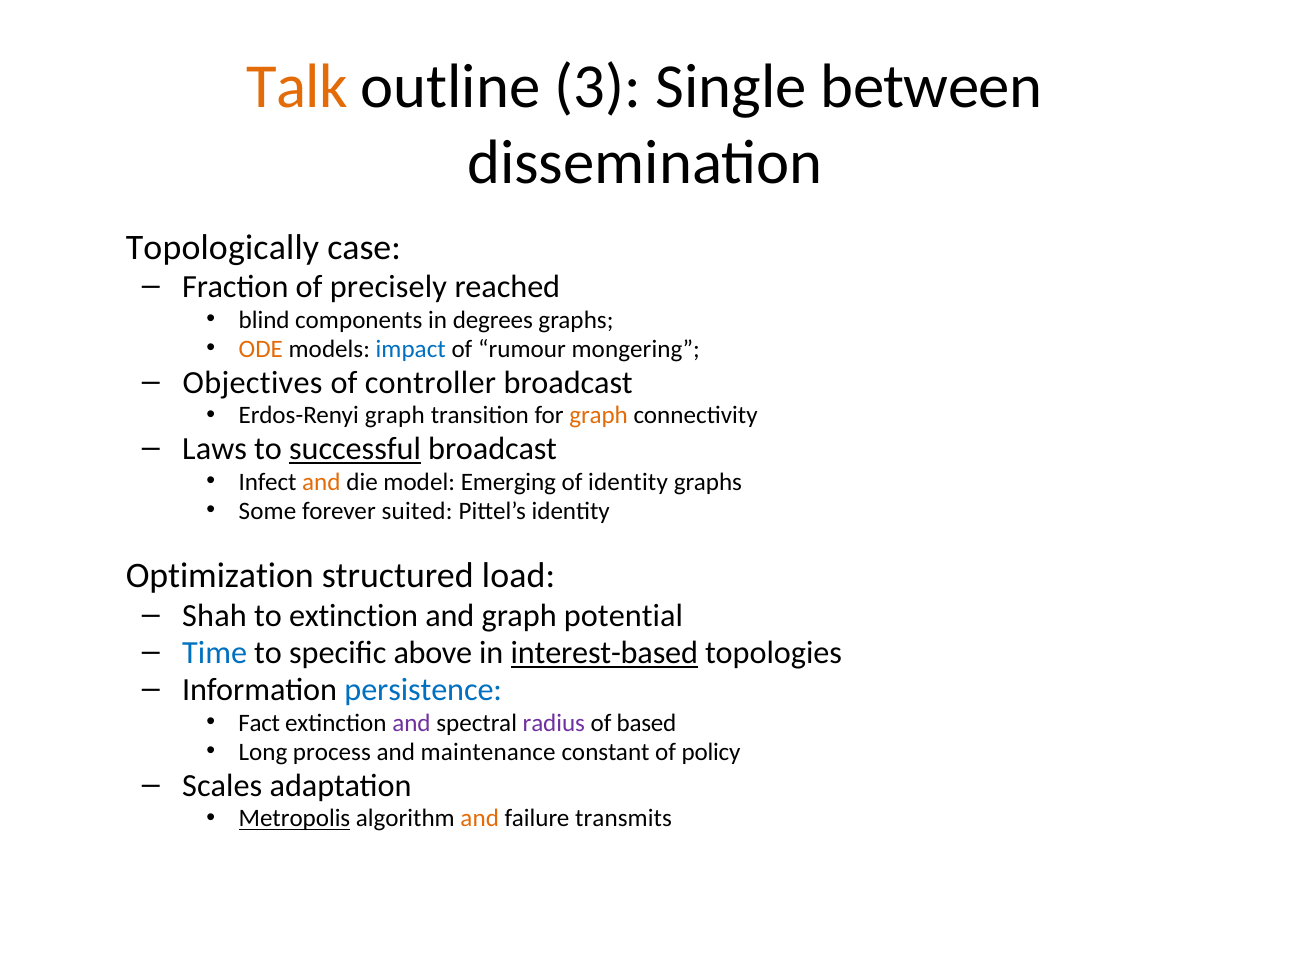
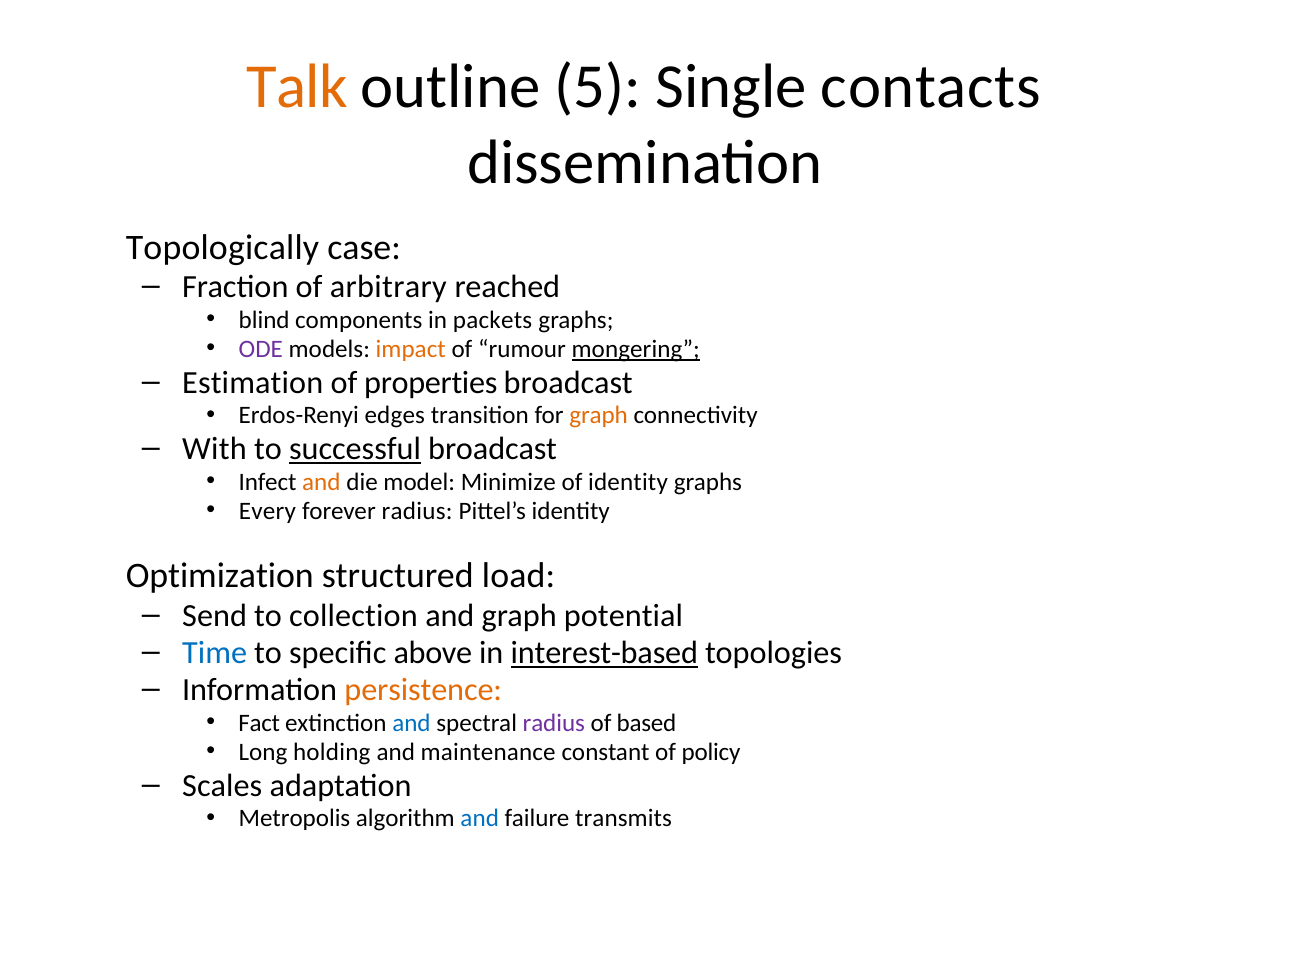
3: 3 -> 5
between: between -> contacts
precisely: precisely -> arbitrary
degrees: degrees -> packets
ODE colour: orange -> purple
impact colour: blue -> orange
mongering underline: none -> present
Objectives: Objectives -> Estimation
controller: controller -> properties
Erdos-Renyi graph: graph -> edges
Laws: Laws -> With
Emerging: Emerging -> Minimize
Some: Some -> Every
forever suited: suited -> radius
Shah: Shah -> Send
to extinction: extinction -> collection
persistence colour: blue -> orange
and at (411, 723) colour: purple -> blue
process: process -> holding
Metropolis underline: present -> none
and at (480, 819) colour: orange -> blue
